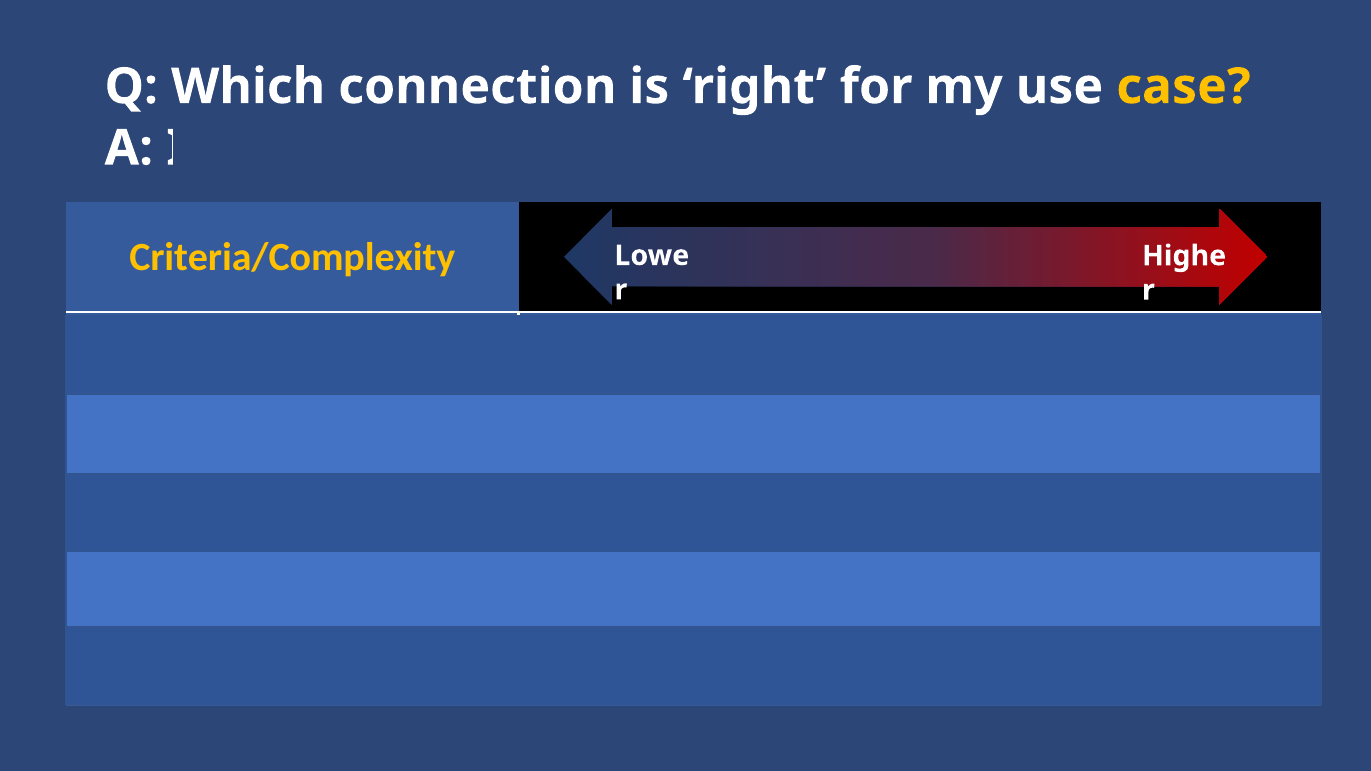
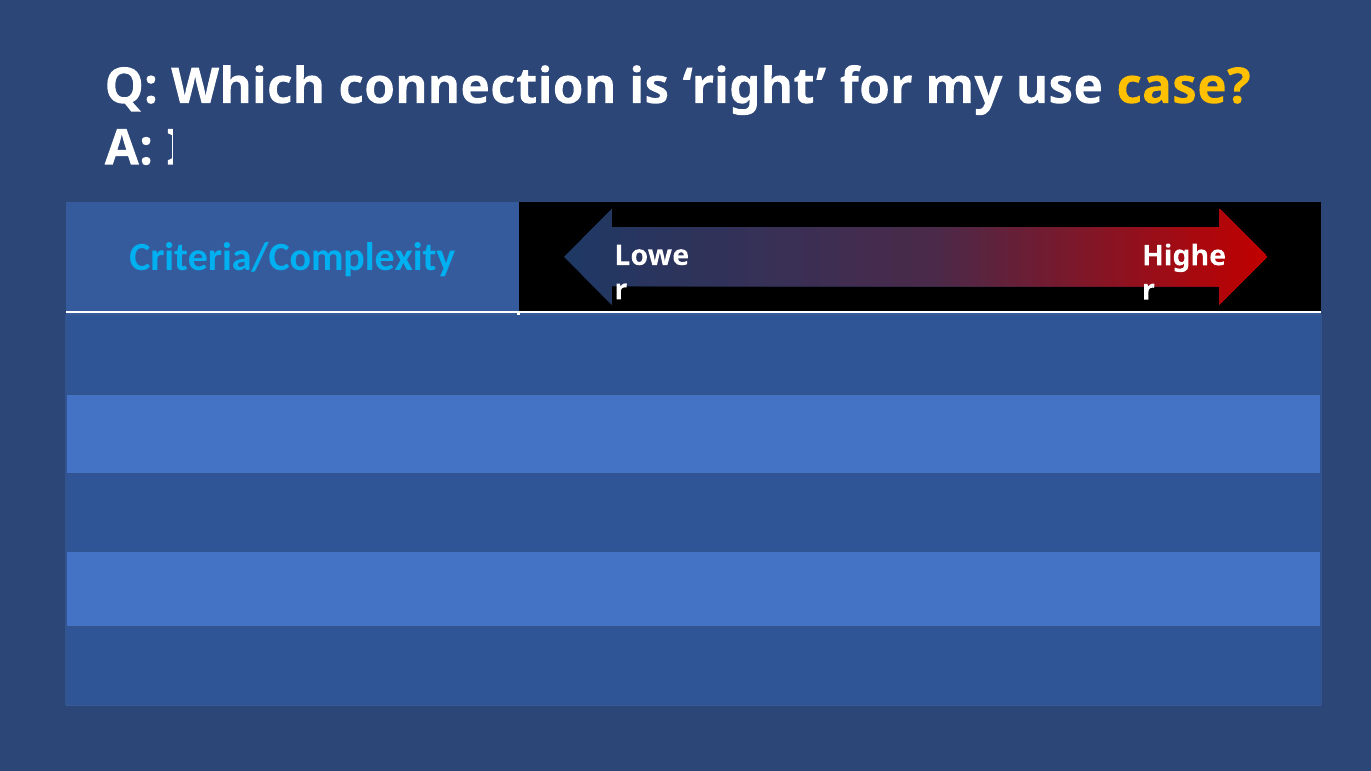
Criteria/Complexity colour: yellow -> light blue
